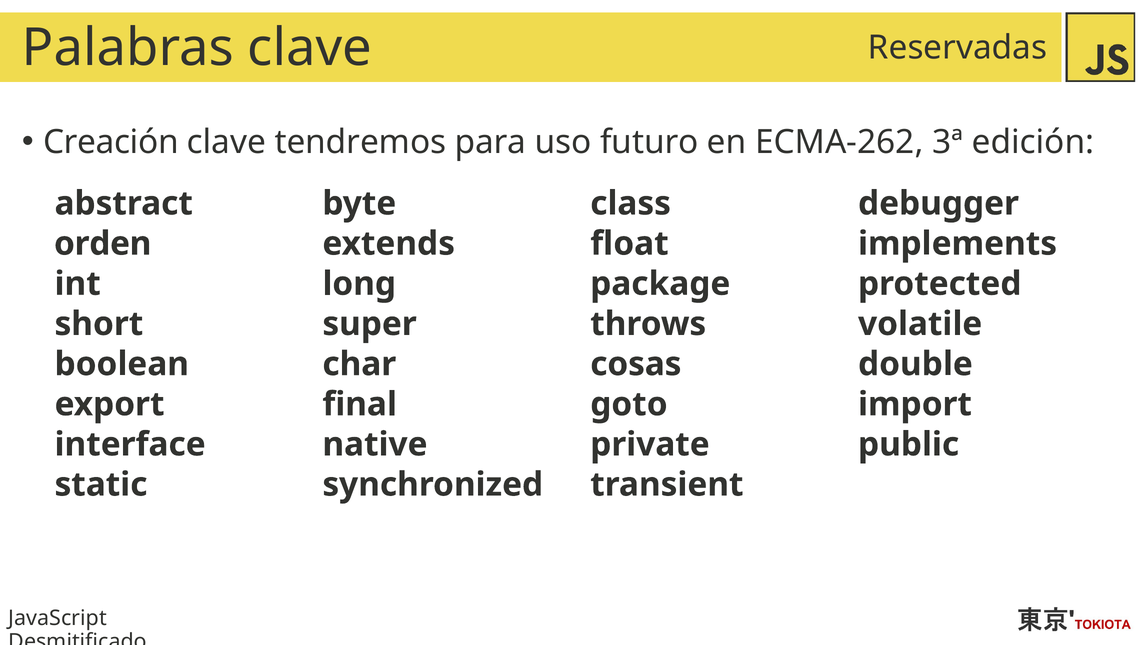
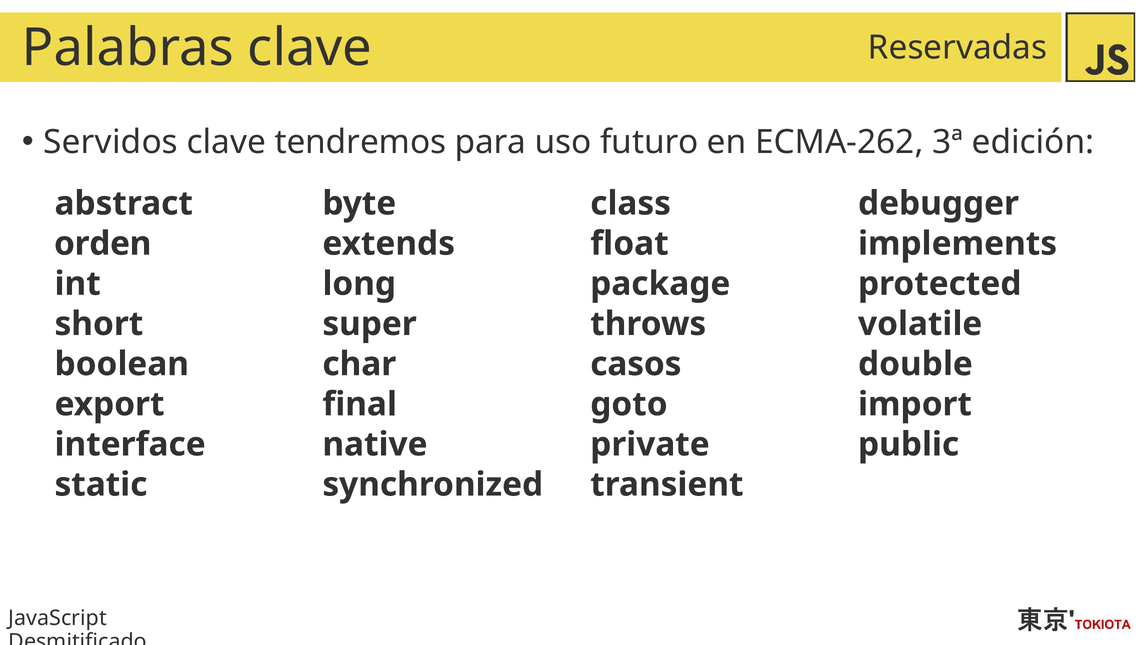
Creación: Creación -> Servidos
cosas: cosas -> casos
